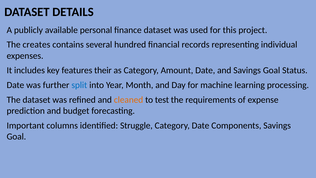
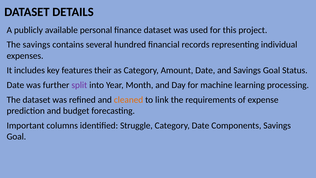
The creates: creates -> savings
split colour: blue -> purple
test: test -> link
